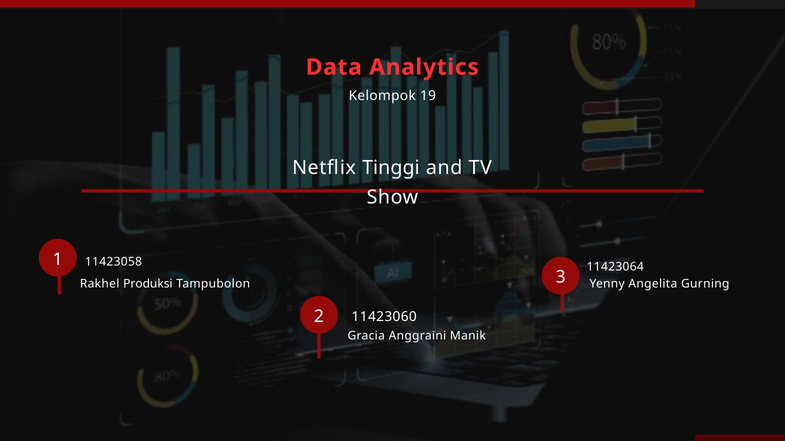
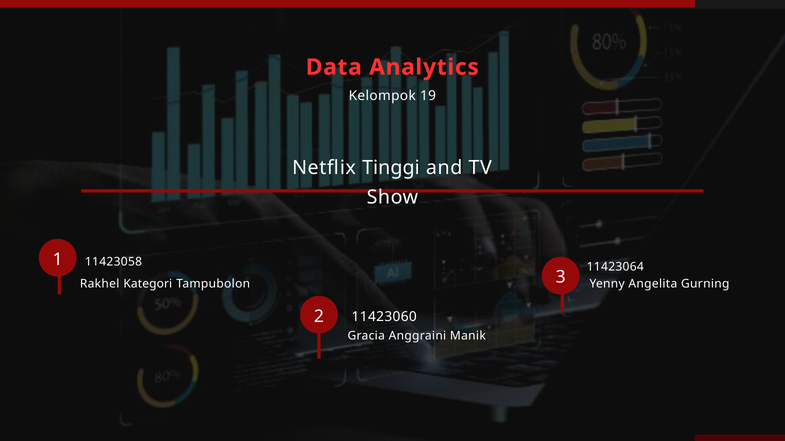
Produksi: Produksi -> Kategori
